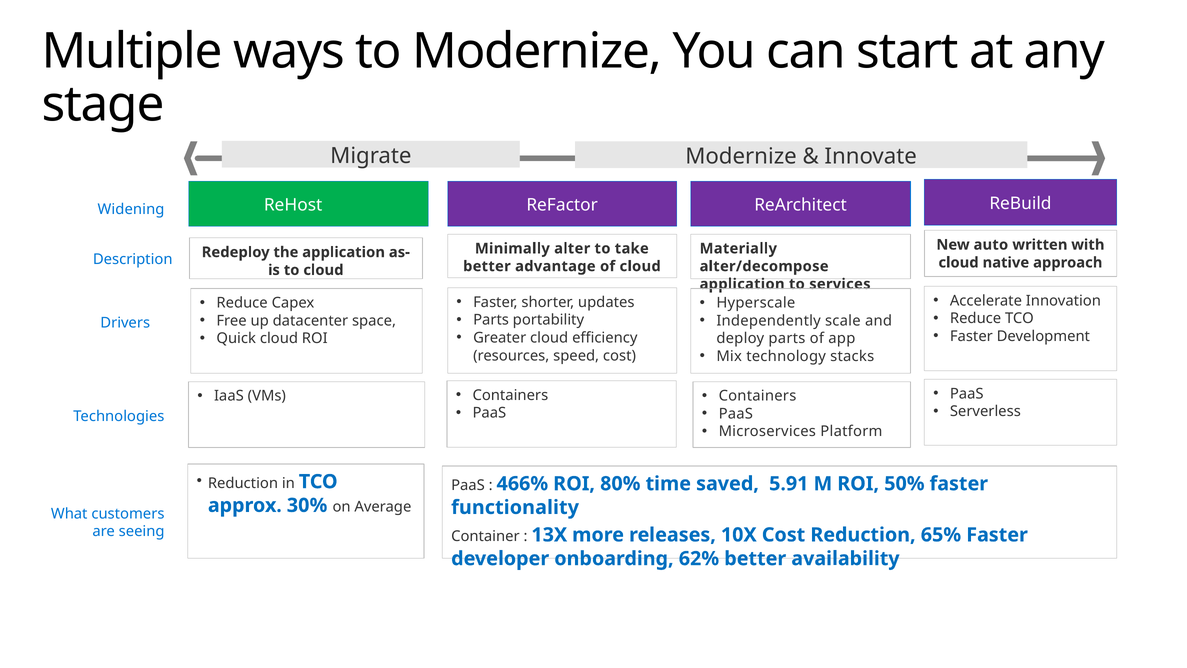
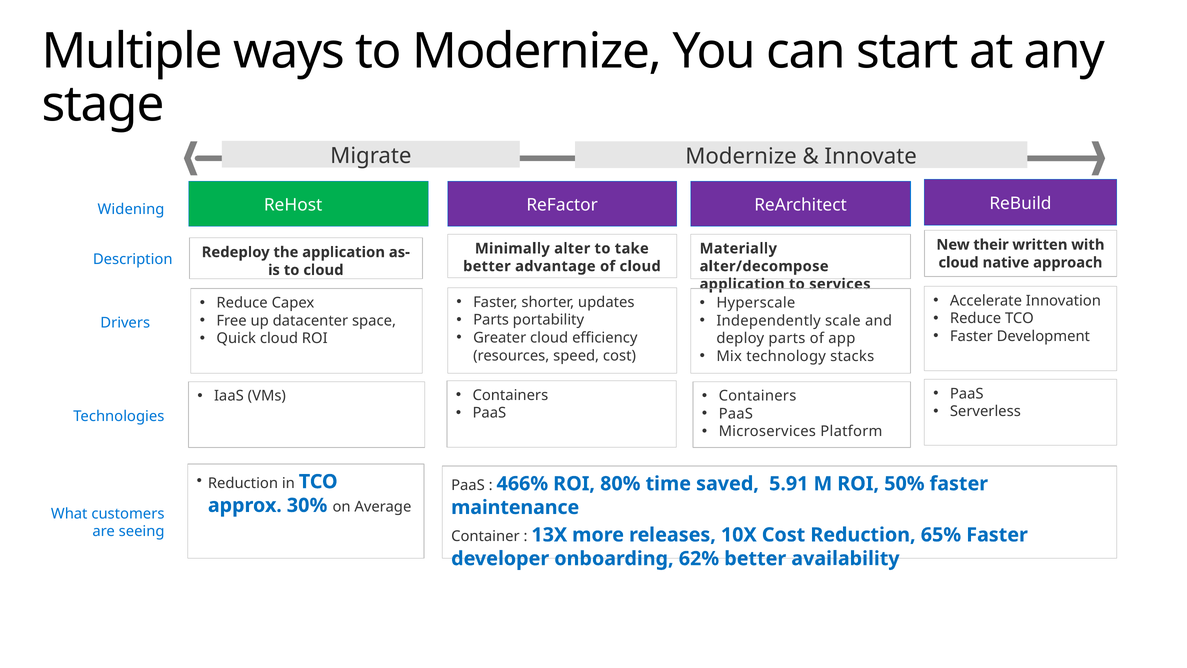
auto: auto -> their
functionality: functionality -> maintenance
